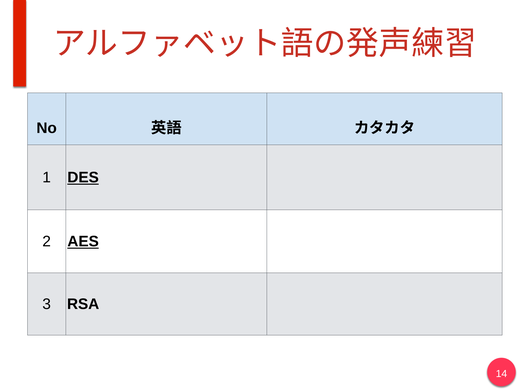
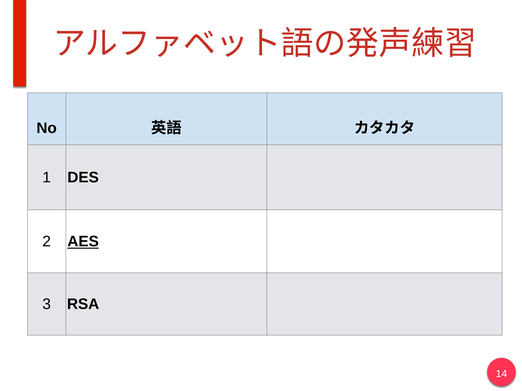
DES underline: present -> none
